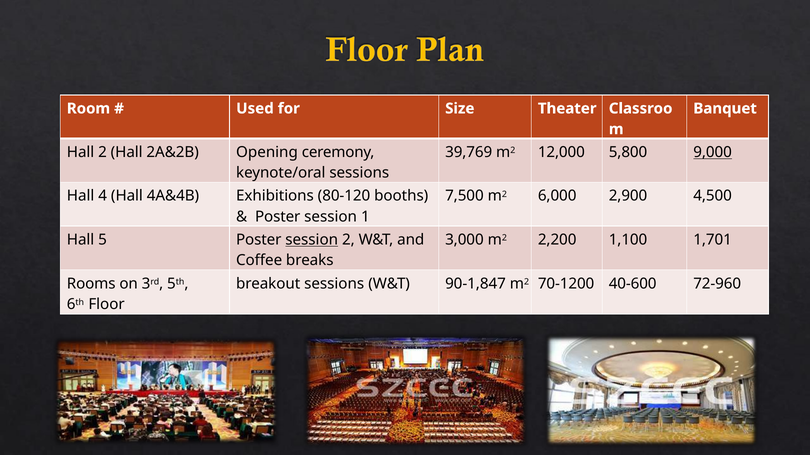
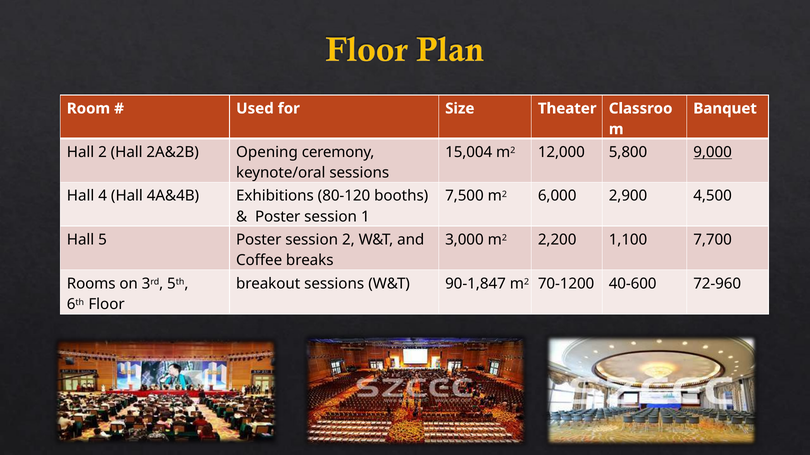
39,769: 39,769 -> 15,004
session at (312, 240) underline: present -> none
1,701: 1,701 -> 7,700
